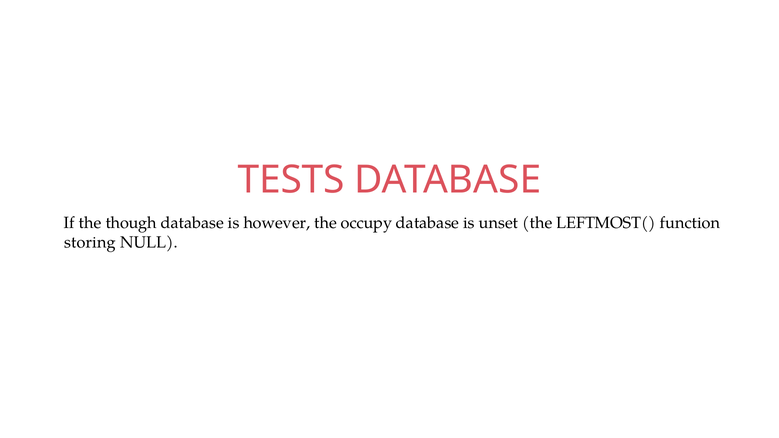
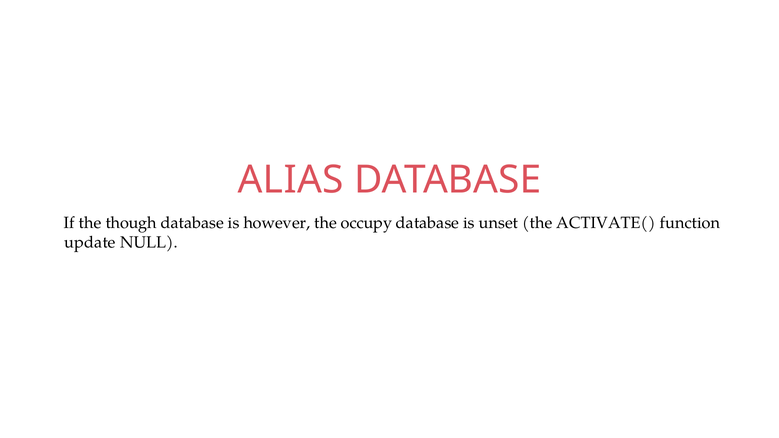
TESTS: TESTS -> ALIAS
LEFTMOST(: LEFTMOST( -> ACTIVATE(
storing: storing -> update
